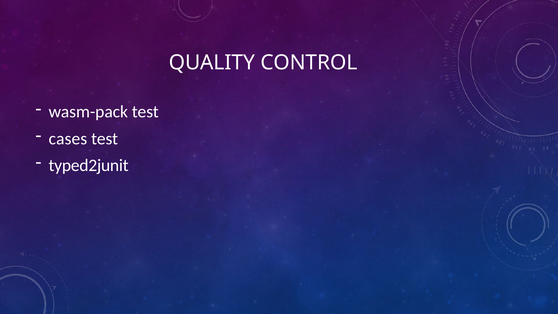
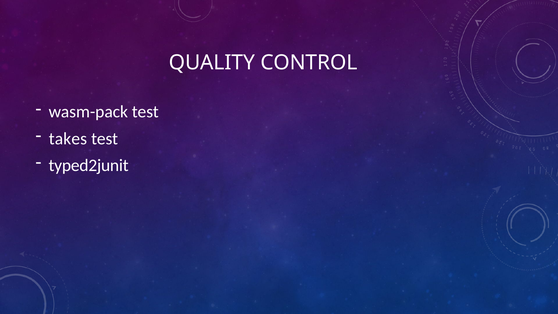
cases: cases -> takes
